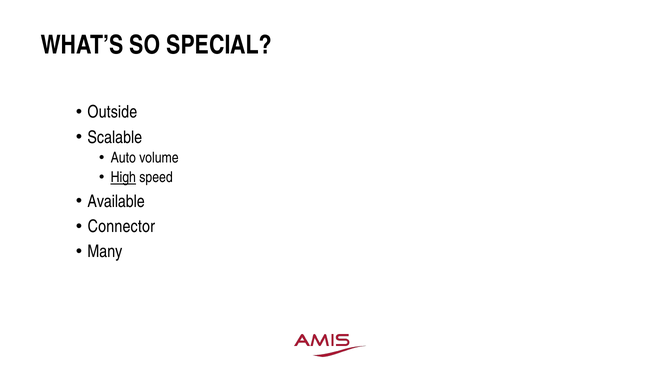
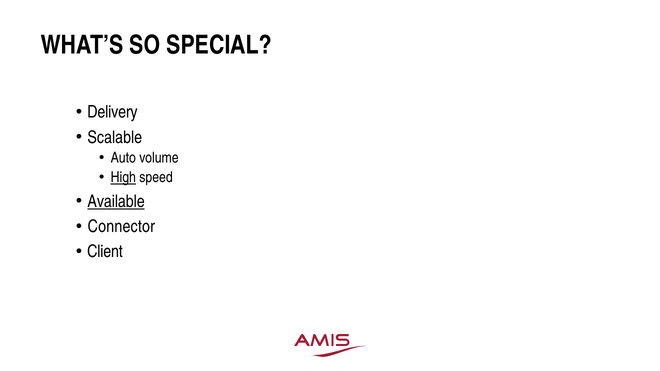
Outside: Outside -> Delivery
Available underline: none -> present
Many: Many -> Client
